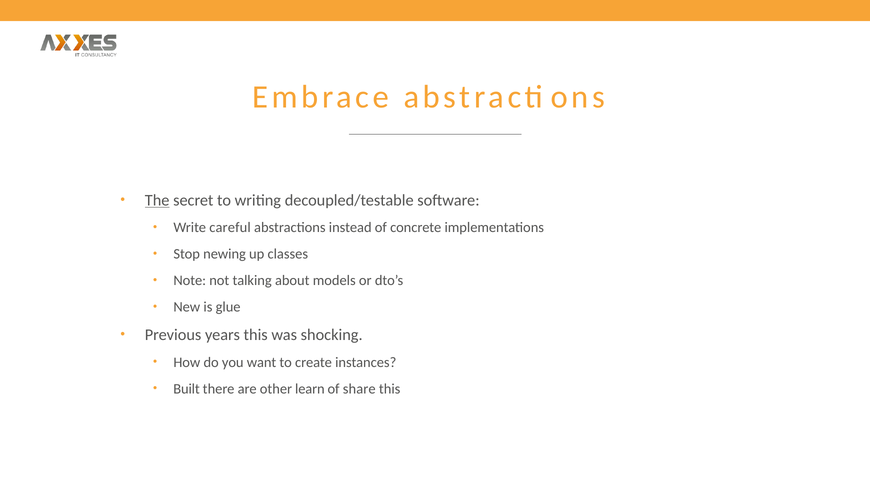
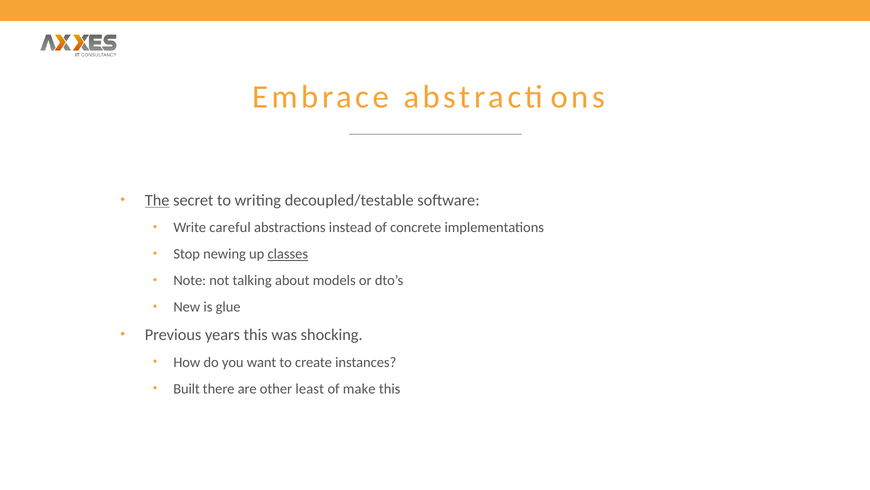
classes underline: none -> present
learn: learn -> least
share: share -> make
